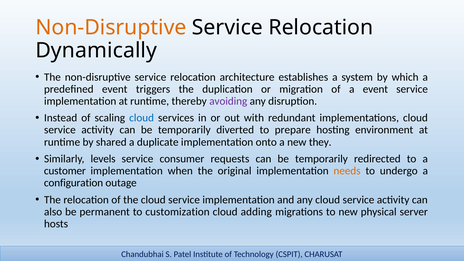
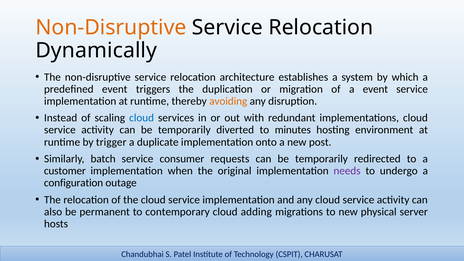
avoiding colour: purple -> orange
prepare: prepare -> minutes
shared: shared -> trigger
they: they -> post
levels: levels -> batch
needs colour: orange -> purple
customization: customization -> contemporary
